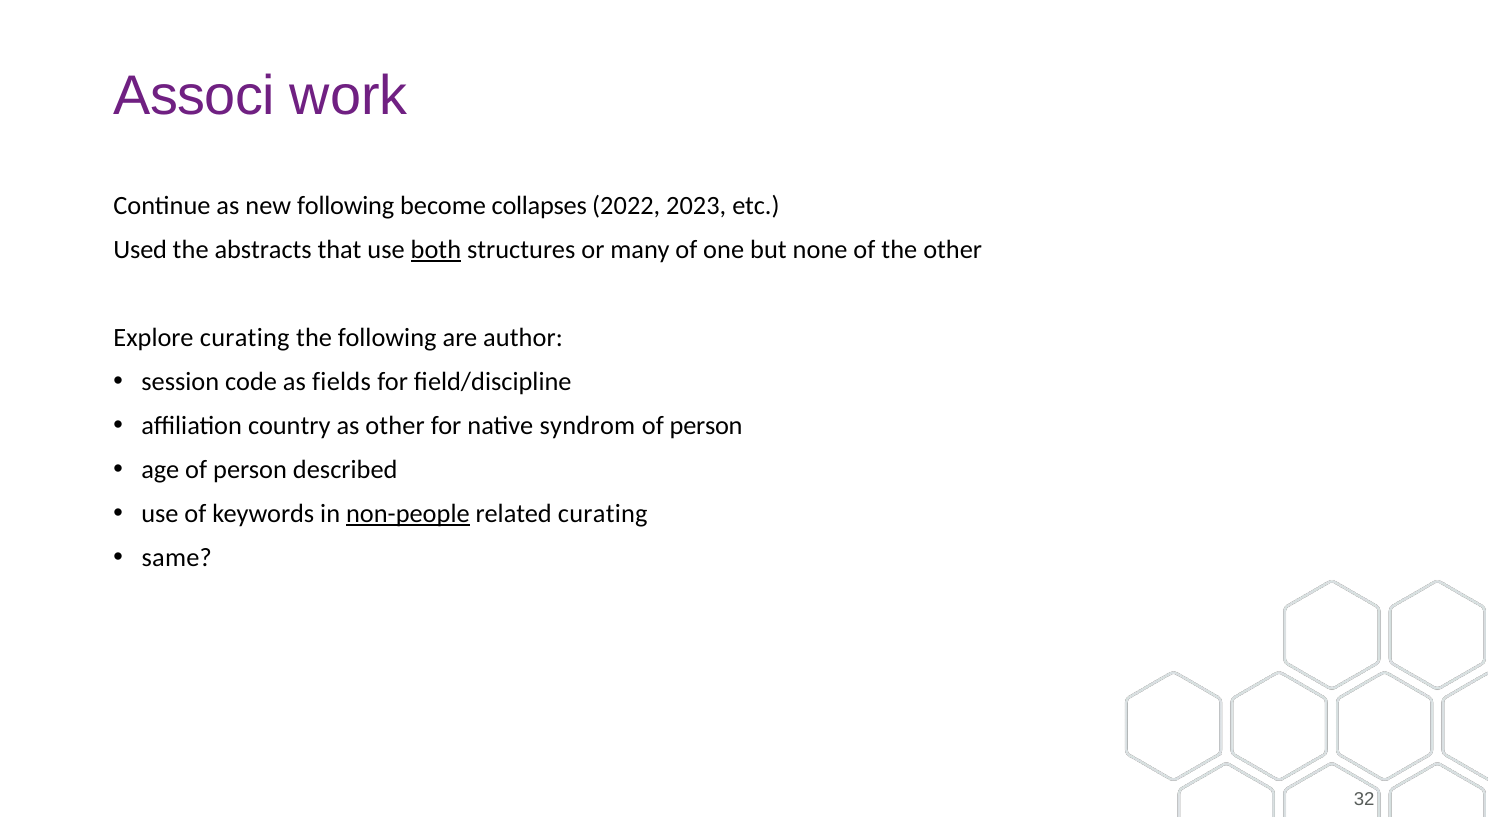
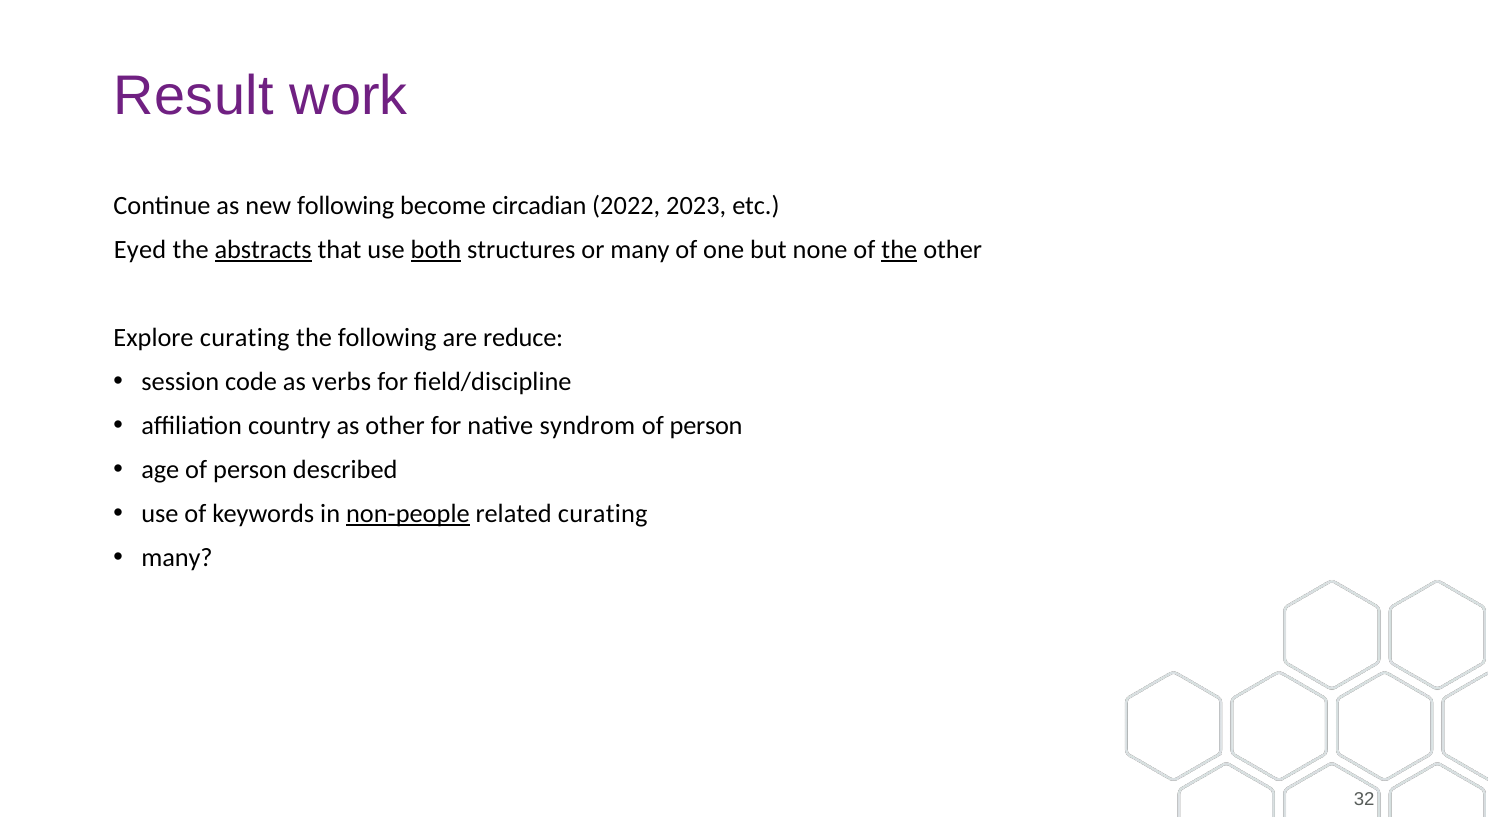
Associ: Associ -> Result
collapses: collapses -> circadian
Used: Used -> Eyed
abstracts underline: none -> present
the at (899, 250) underline: none -> present
author: author -> reduce
fields: fields -> verbs
same at (177, 557): same -> many
